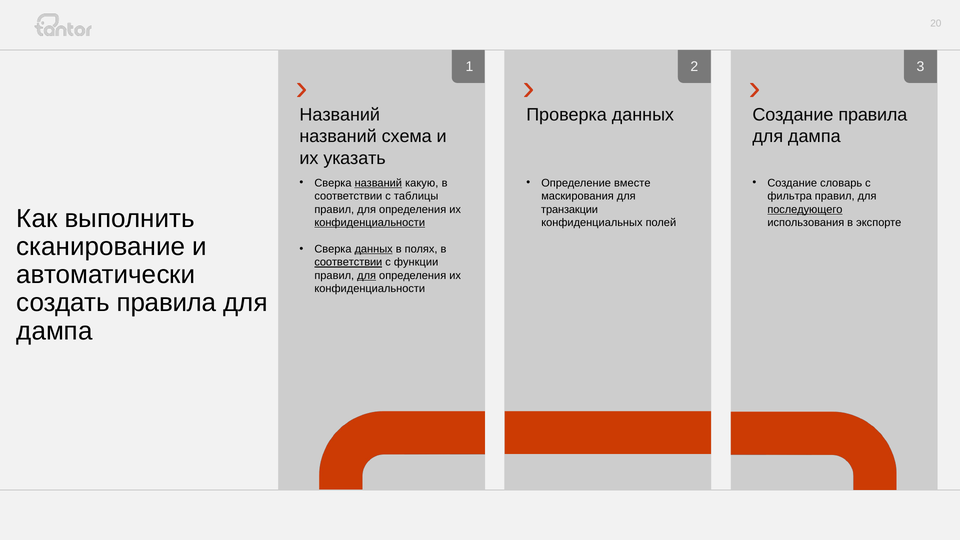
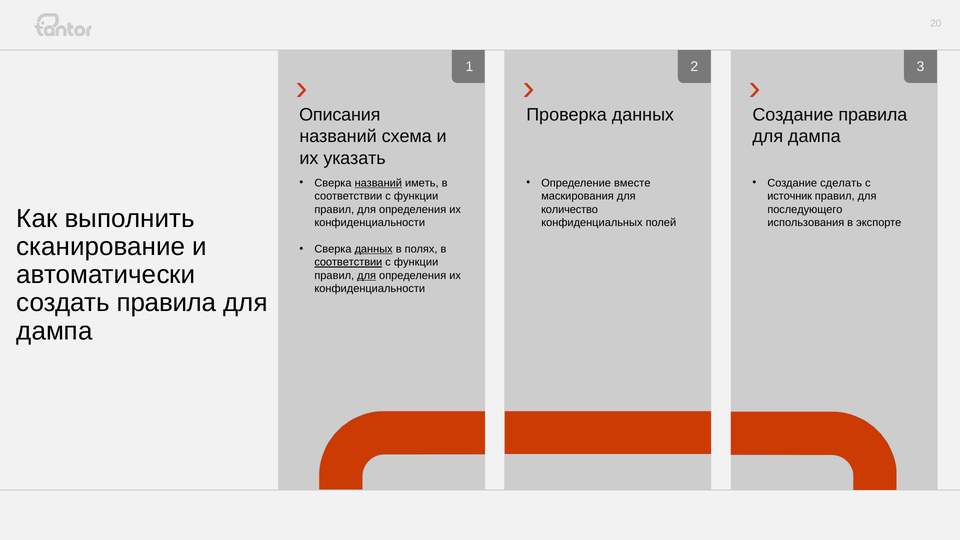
Названий at (340, 115): Названий -> Описания
какую: какую -> иметь
словарь: словарь -> сделать
таблицы at (416, 196): таблицы -> функции
фильтра: фильтра -> источник
транзакции: транзакции -> количество
последующего underline: present -> none
конфиденциальности at (370, 223) underline: present -> none
